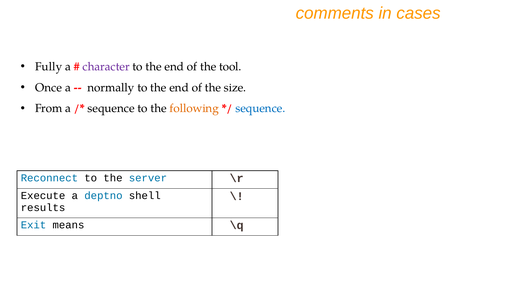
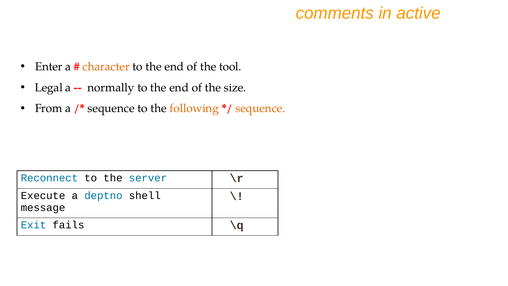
cases: cases -> active
Fully: Fully -> Enter
character colour: purple -> orange
Once: Once -> Legal
sequence at (260, 108) colour: blue -> orange
results: results -> message
means: means -> fails
